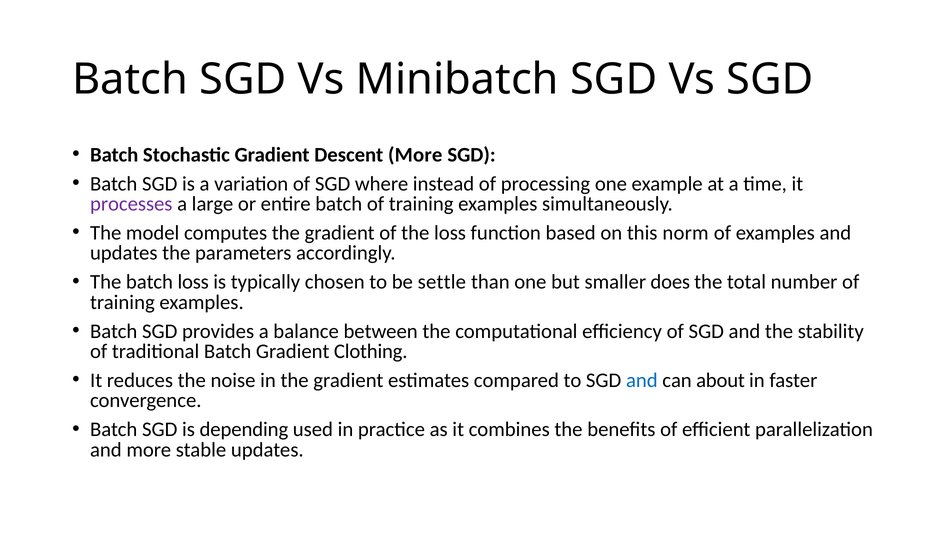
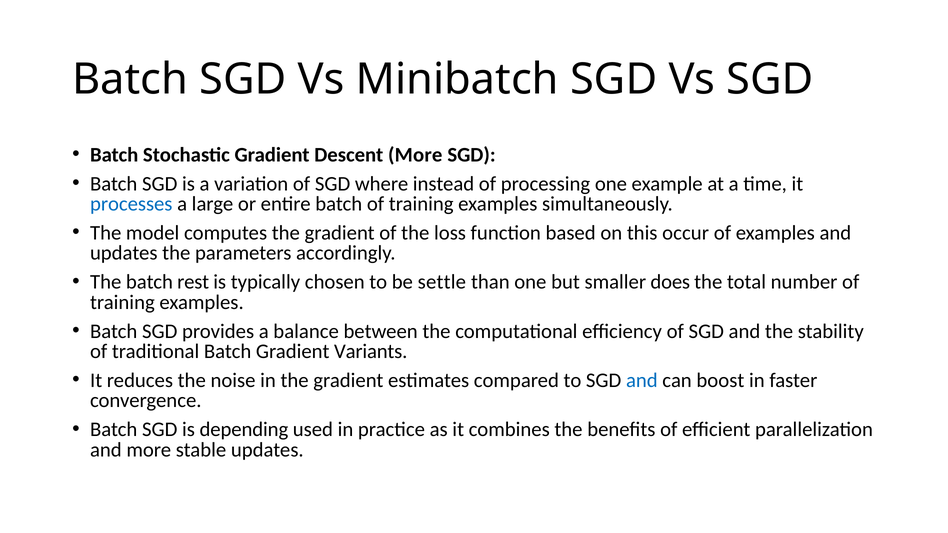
processes colour: purple -> blue
norm: norm -> occur
batch loss: loss -> rest
Clothing: Clothing -> Variants
about: about -> boost
